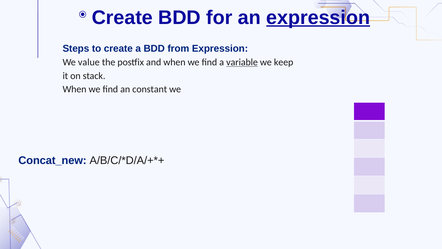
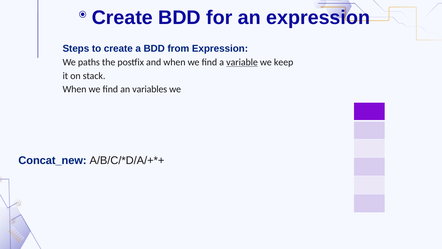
expression at (318, 18) underline: present -> none
value: value -> paths
constant: constant -> variables
